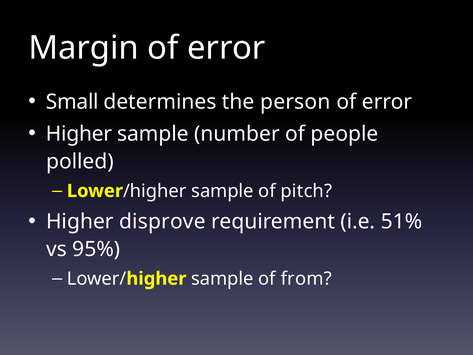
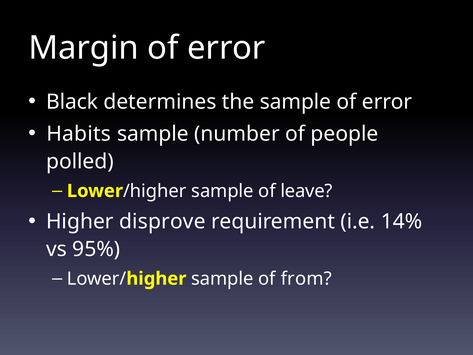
Small: Small -> Black
the person: person -> sample
Higher at (79, 134): Higher -> Habits
pitch: pitch -> leave
51%: 51% -> 14%
